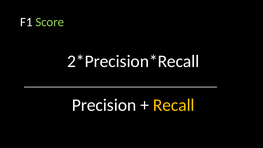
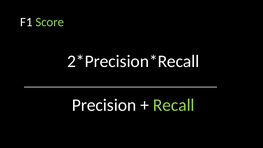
Recall colour: yellow -> light green
